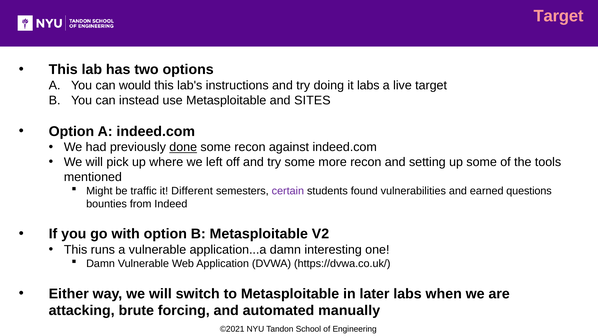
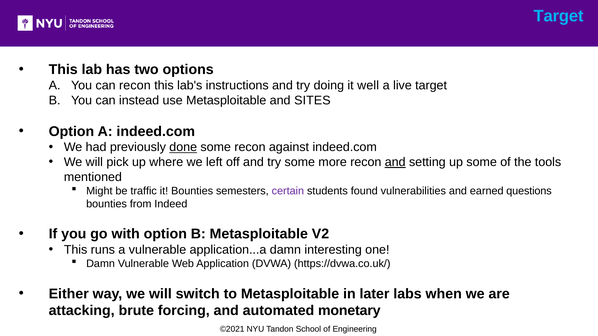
Target at (559, 16) colour: pink -> light blue
can would: would -> recon
it labs: labs -> well
and at (395, 162) underline: none -> present
it Different: Different -> Bounties
manually: manually -> monetary
